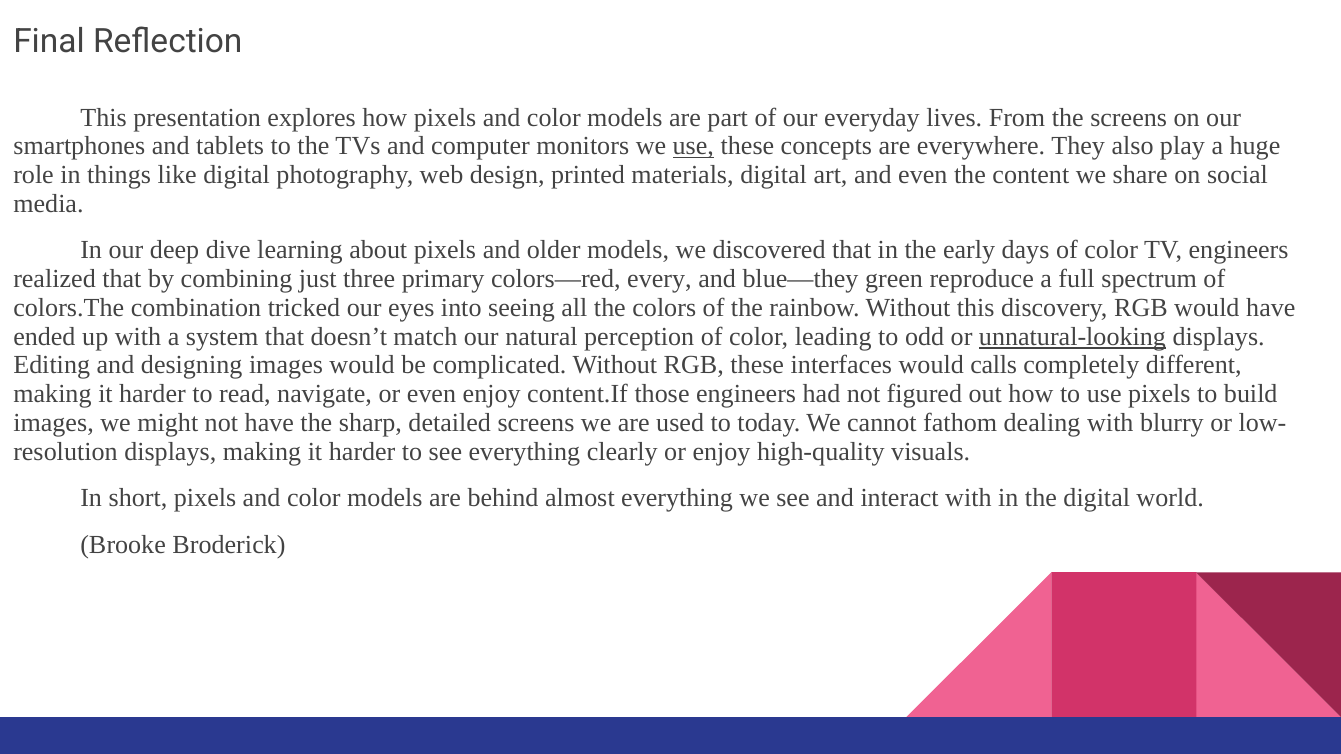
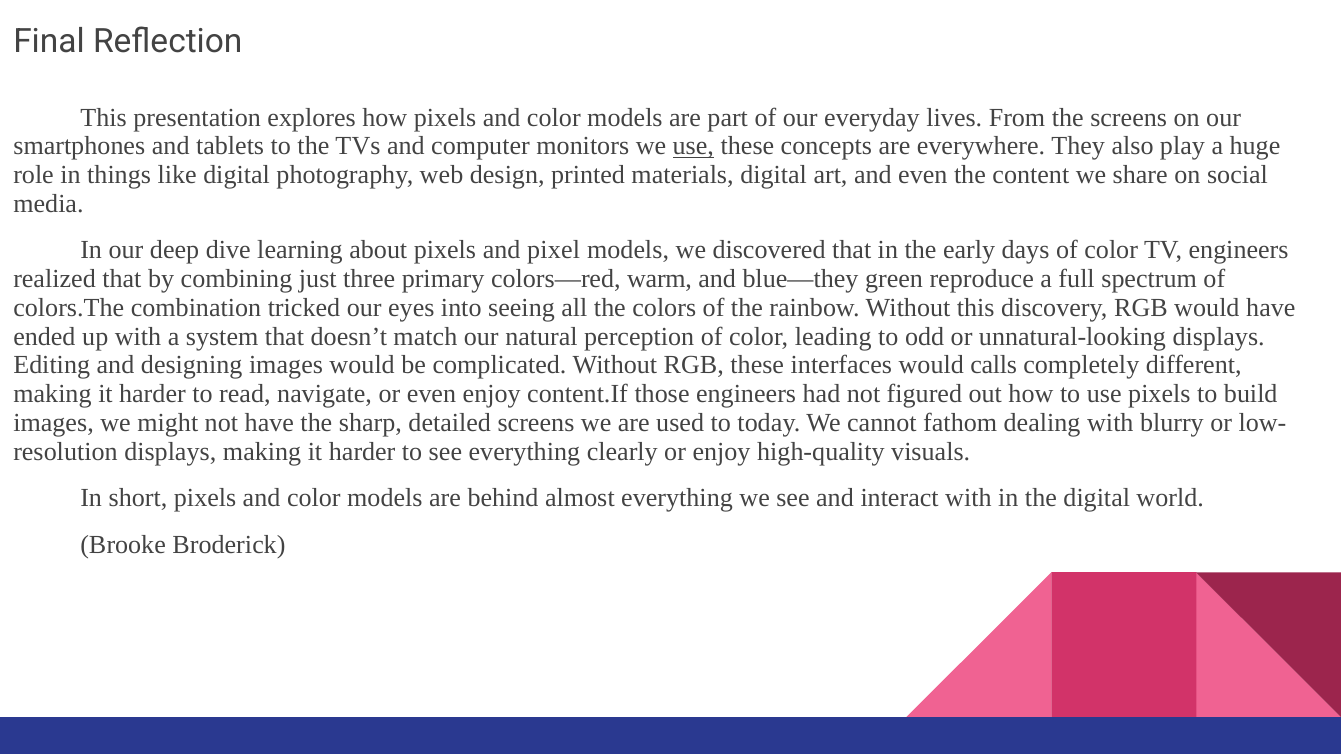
older: older -> pixel
every: every -> warm
unnatural-looking underline: present -> none
